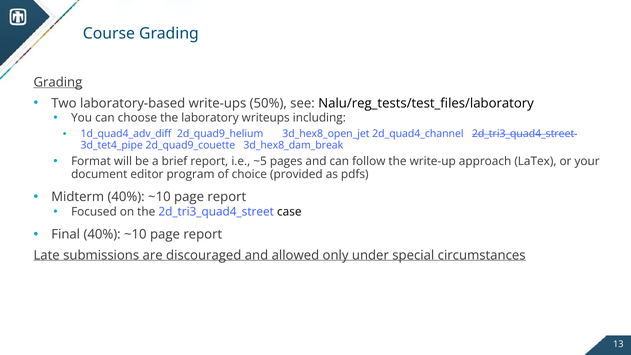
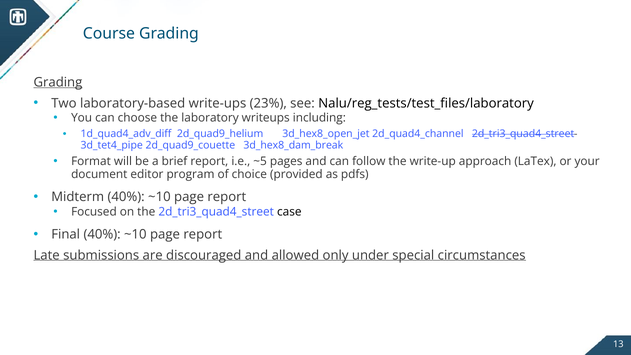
50%: 50% -> 23%
